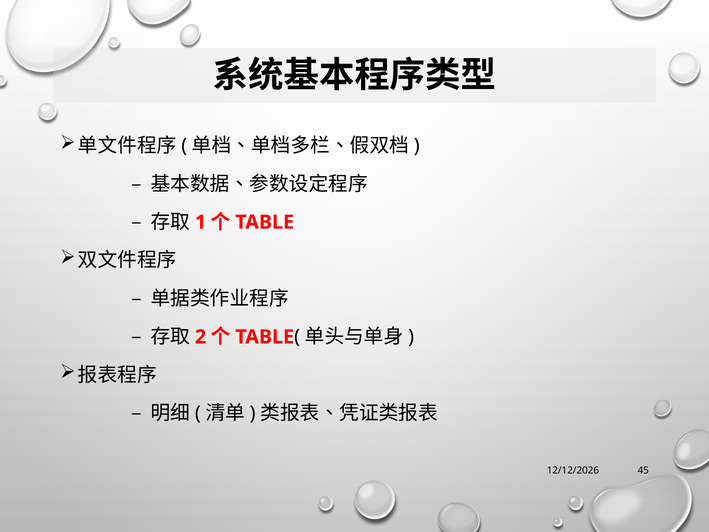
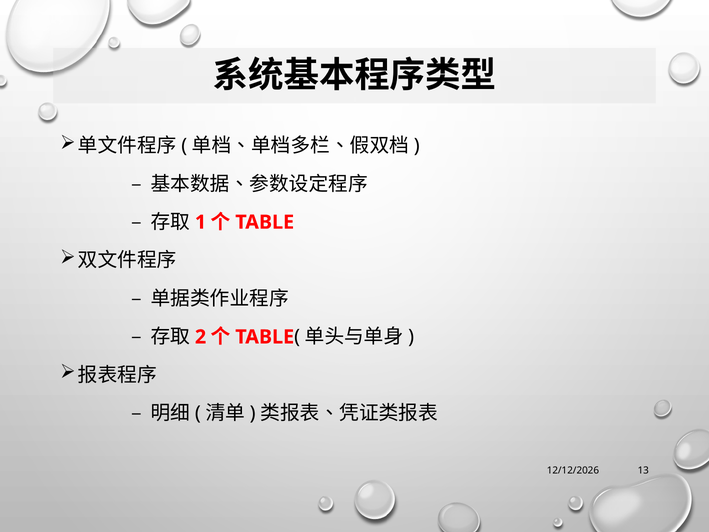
45: 45 -> 13
